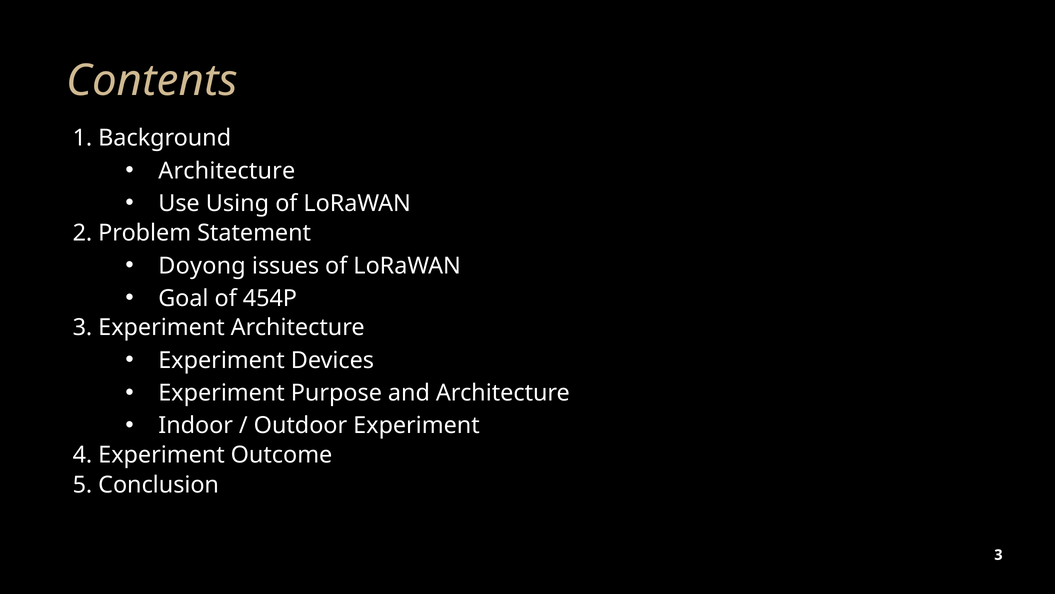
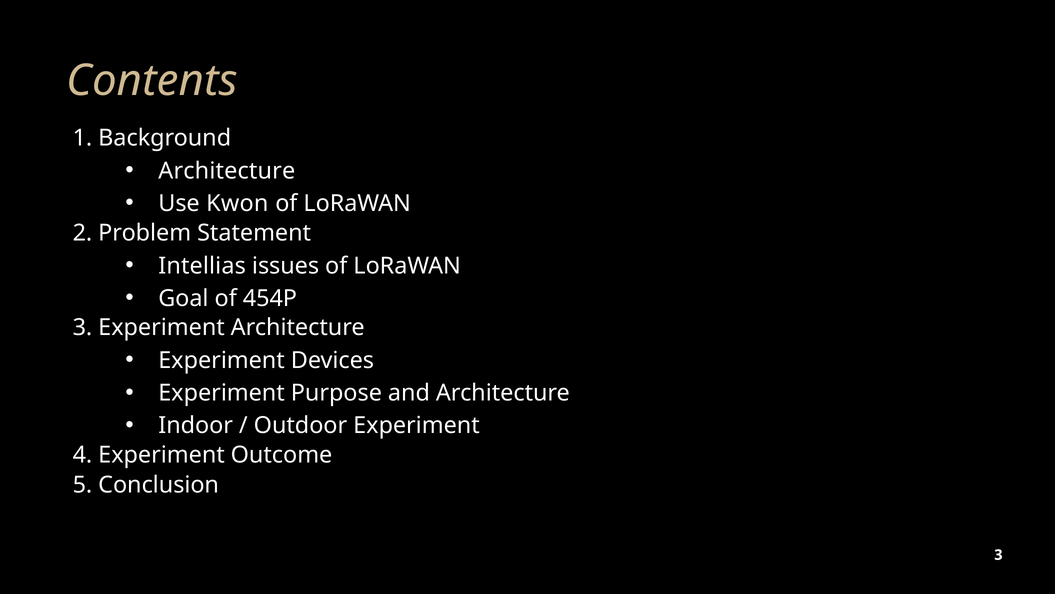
Using: Using -> Kwon
Doyong: Doyong -> Intellias
